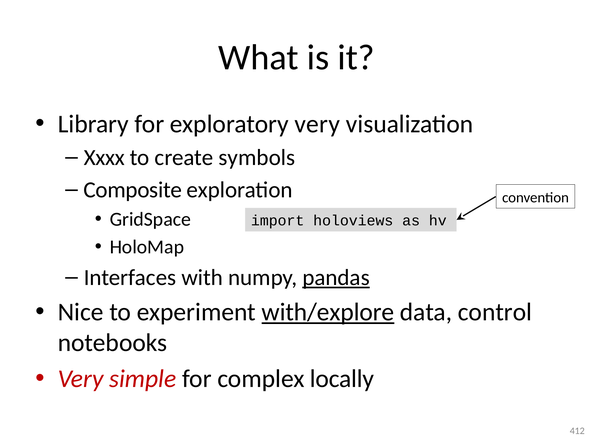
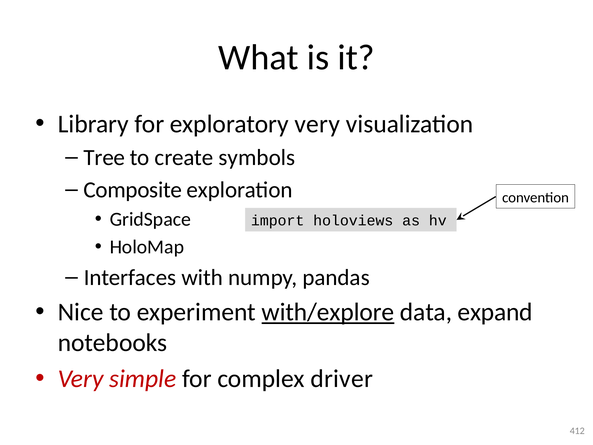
Xxxx: Xxxx -> Tree
pandas underline: present -> none
control: control -> expand
locally: locally -> driver
